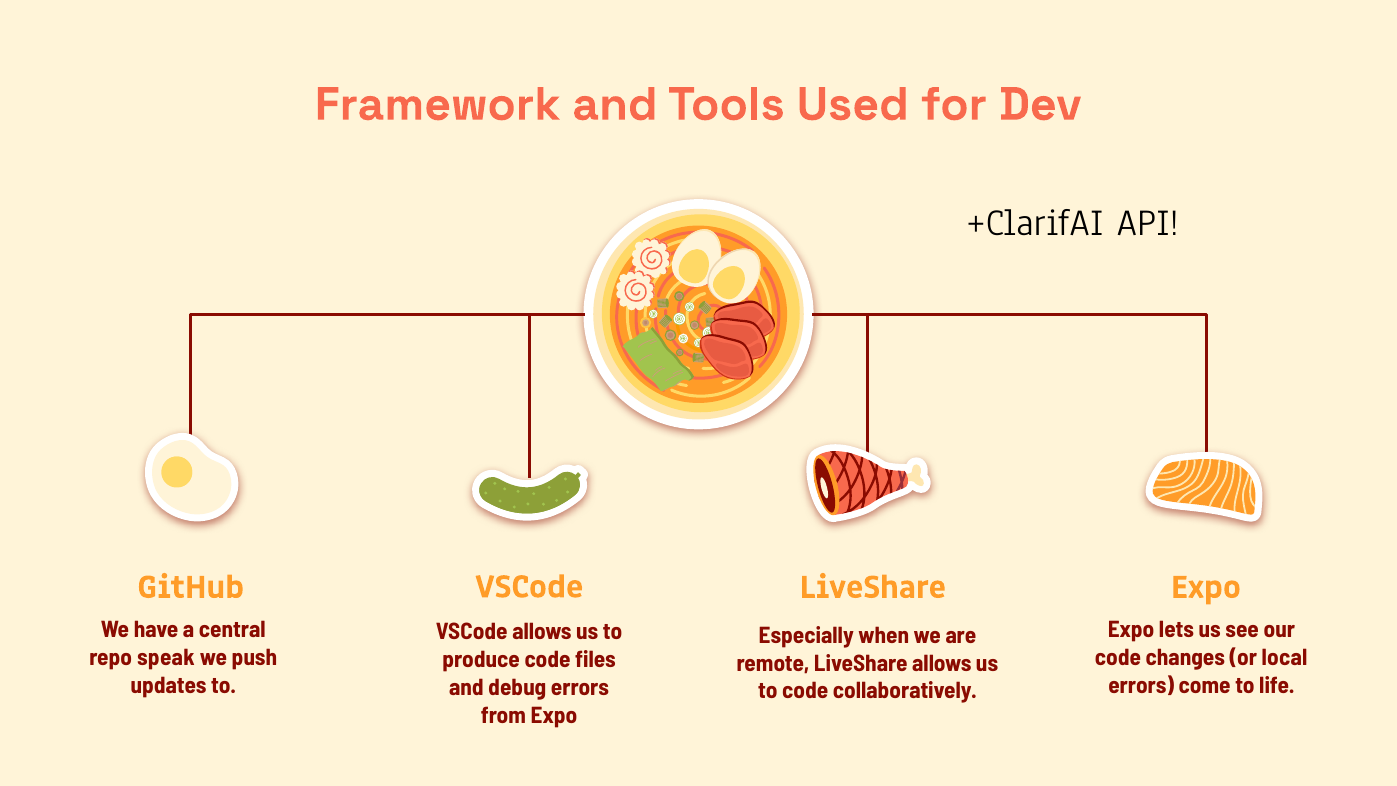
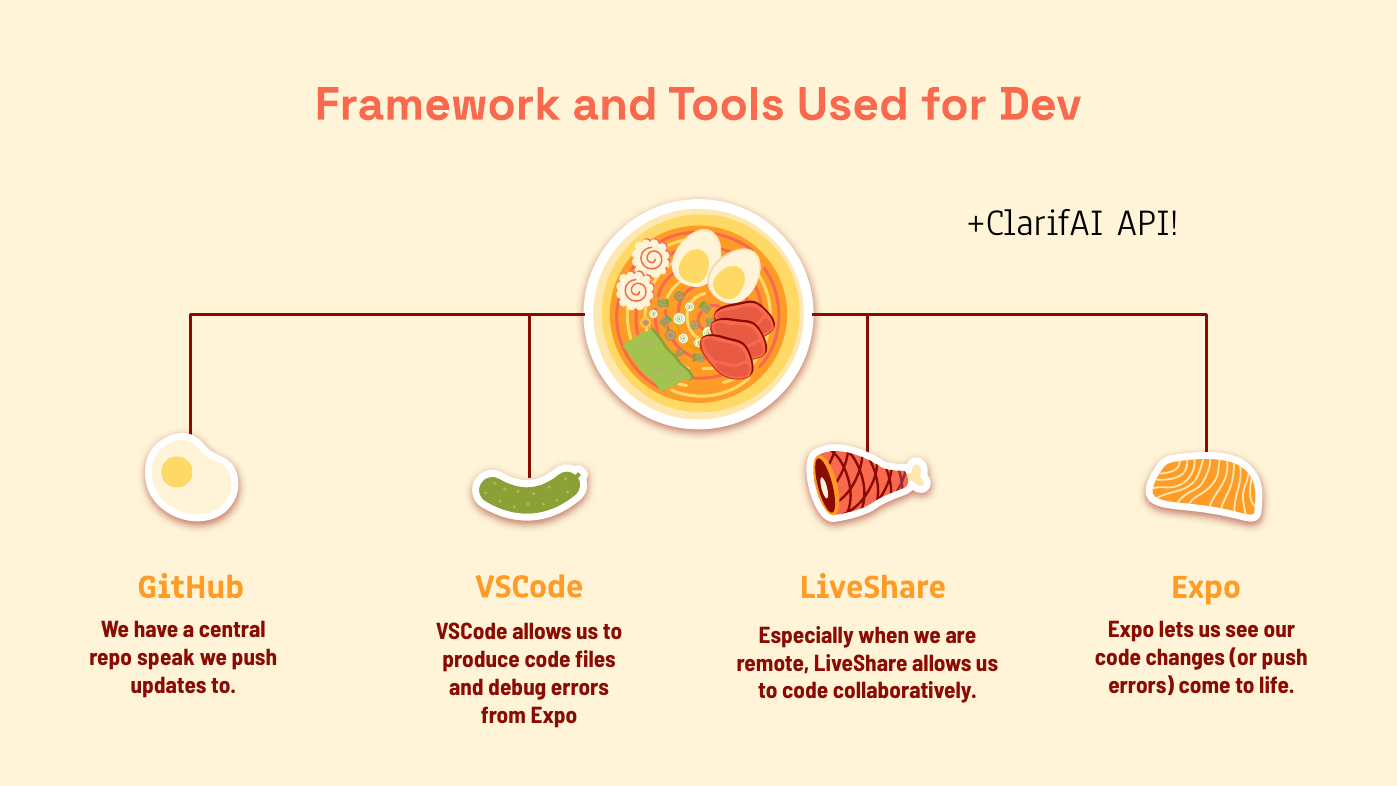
or local: local -> push
